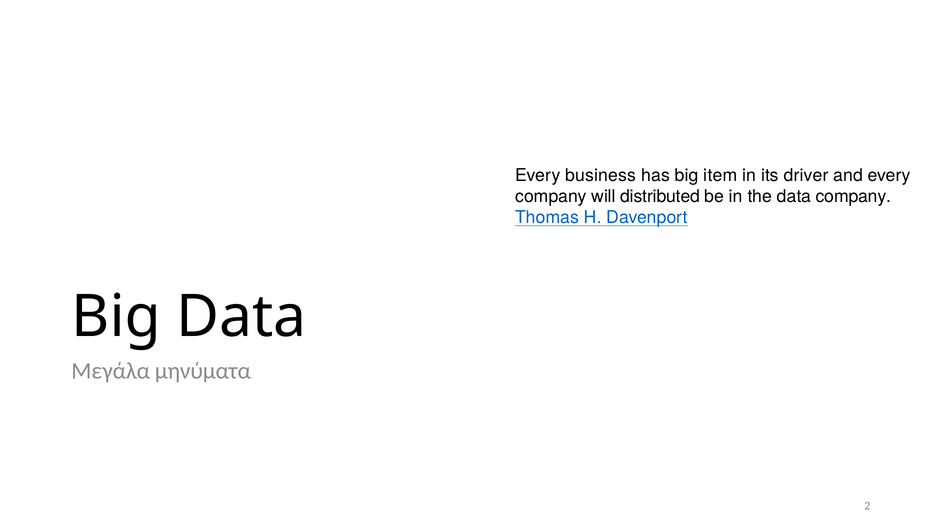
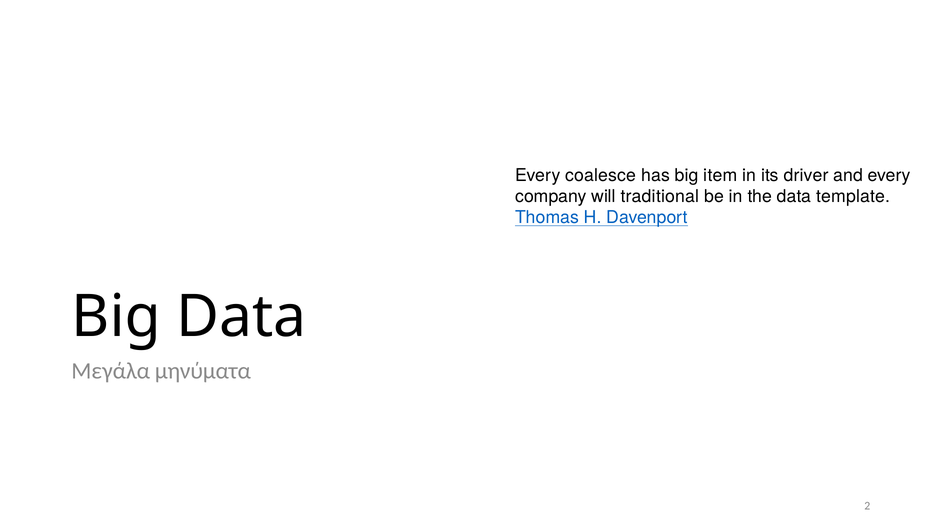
business: business -> coalesce
distributed: distributed -> traditional
data company: company -> template
